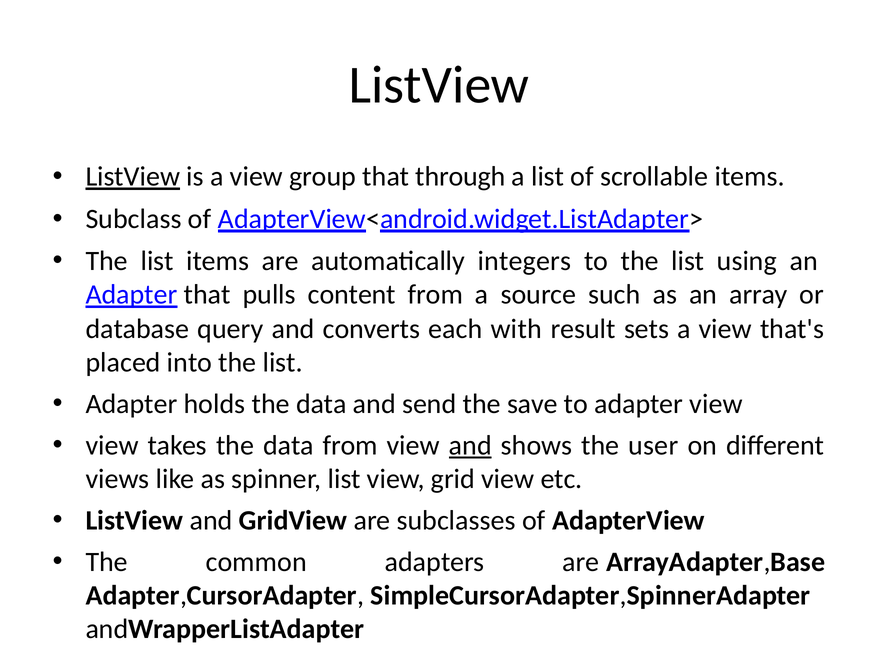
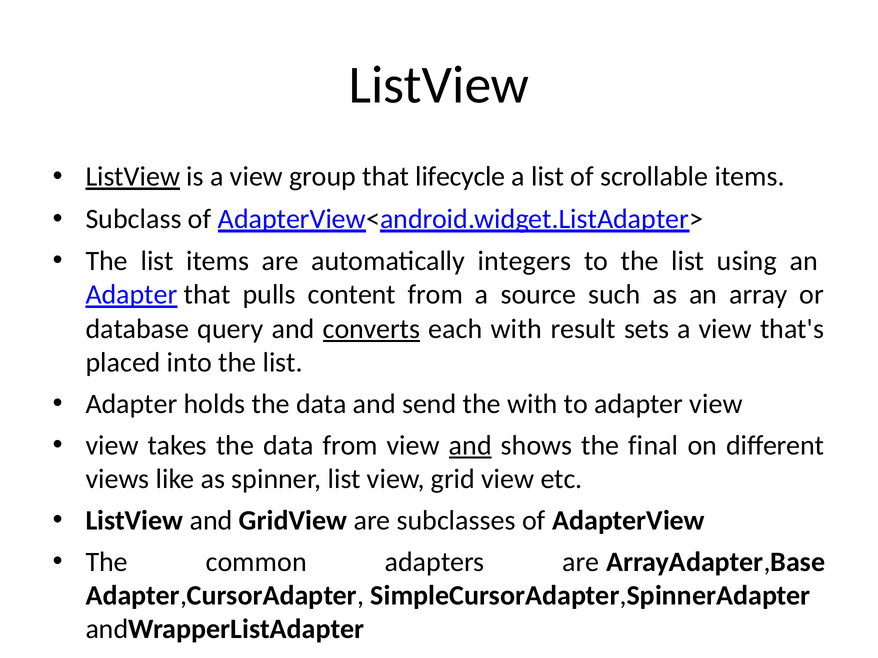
through: through -> lifecycle
converts underline: none -> present
the save: save -> with
user: user -> final
